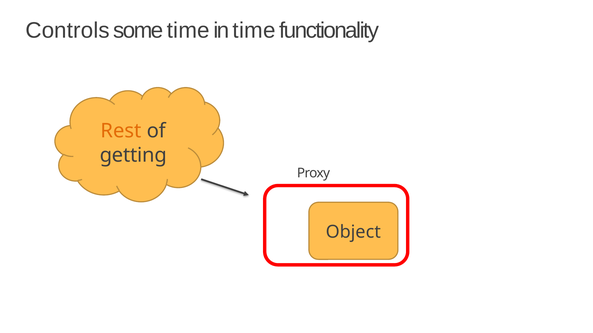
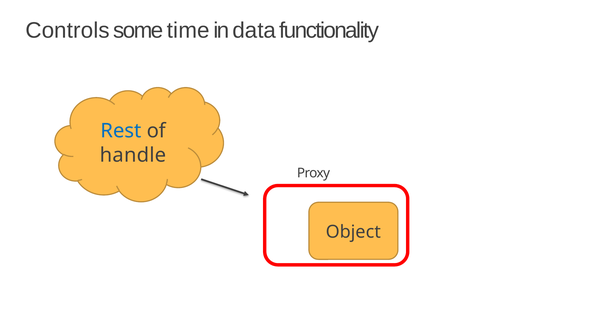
in time: time -> data
Rest colour: orange -> blue
getting: getting -> handle
